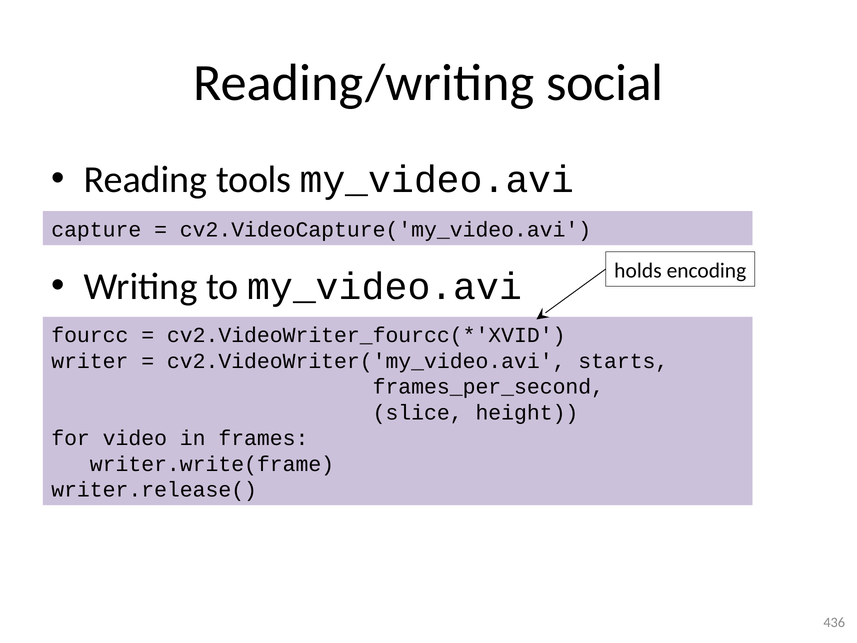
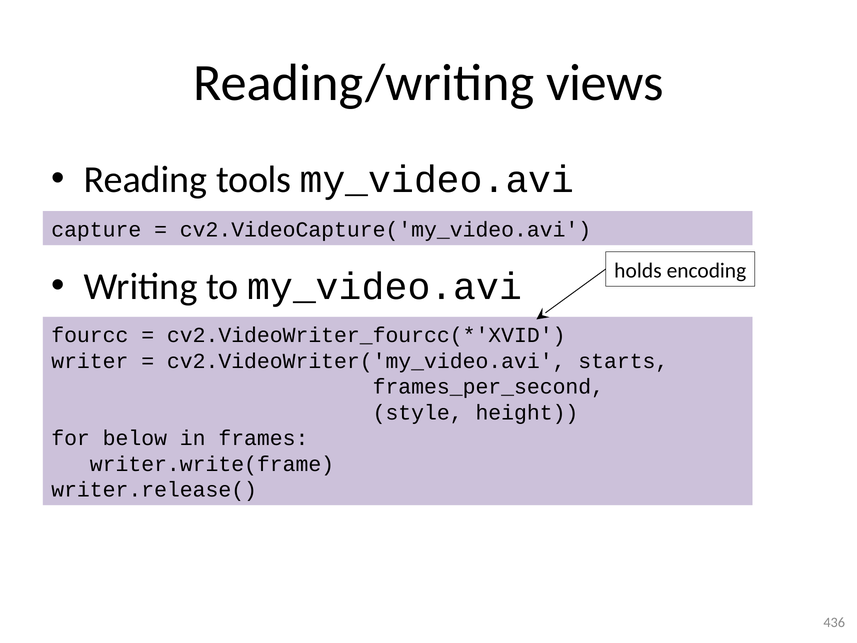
social: social -> views
slice: slice -> style
video: video -> below
